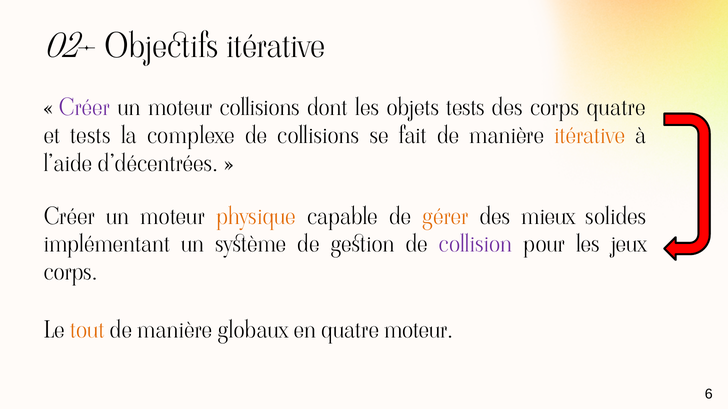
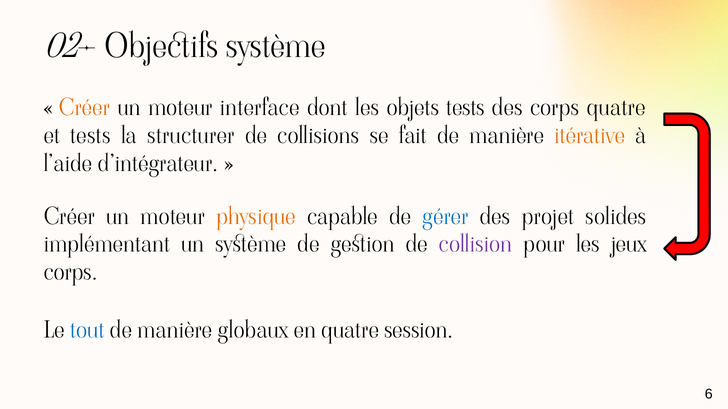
Objectifs itérative: itérative -> système
Créer at (84, 108) colour: purple -> orange
moteur collisions: collisions -> interface
complexe: complexe -> structurer
d’décentrées: d’décentrées -> d’intégrateur
gérer colour: orange -> blue
mieux: mieux -> projet
tout colour: orange -> blue
quatre moteur: moteur -> session
